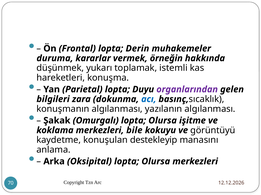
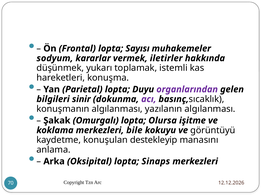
Derin: Derin -> Sayısı
duruma: duruma -> sodyum
örneğin: örneğin -> iletirler
zara: zara -> sinir
acı colour: blue -> purple
Oksipital lopta Olursa: Olursa -> Sinaps
